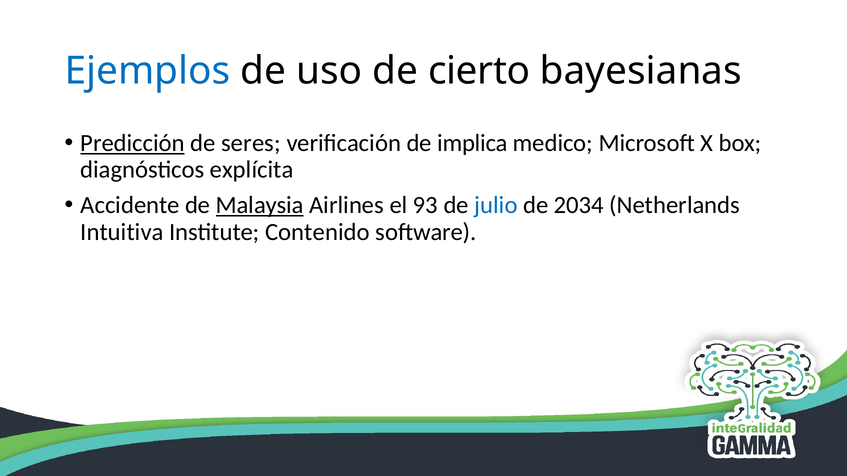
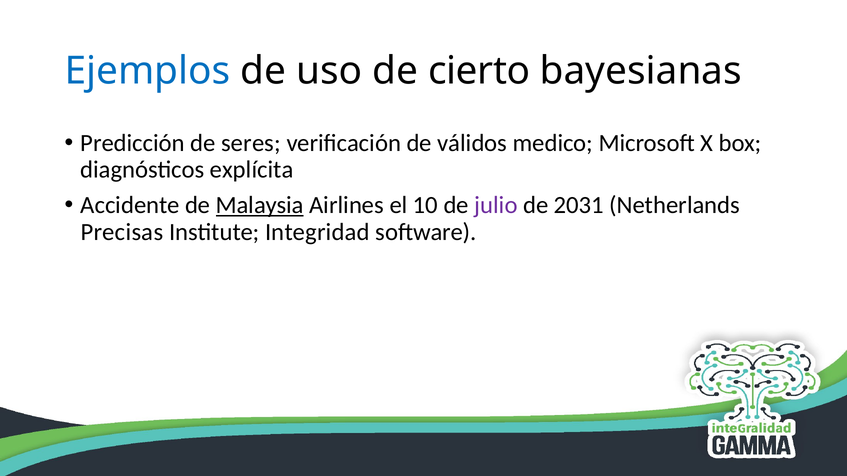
Predicción underline: present -> none
implica: implica -> válidos
93: 93 -> 10
julio colour: blue -> purple
2034: 2034 -> 2031
Intuitiva: Intuitiva -> Precisas
Contenido: Contenido -> Integridad
